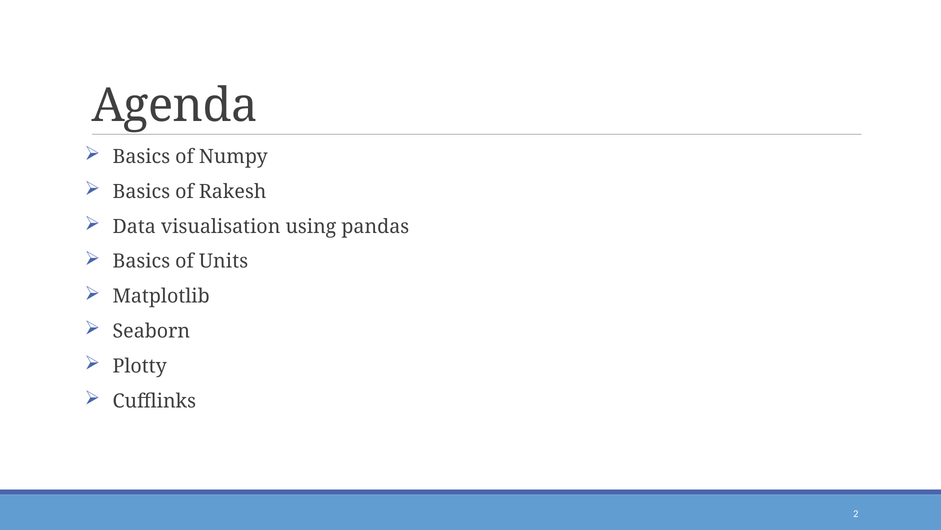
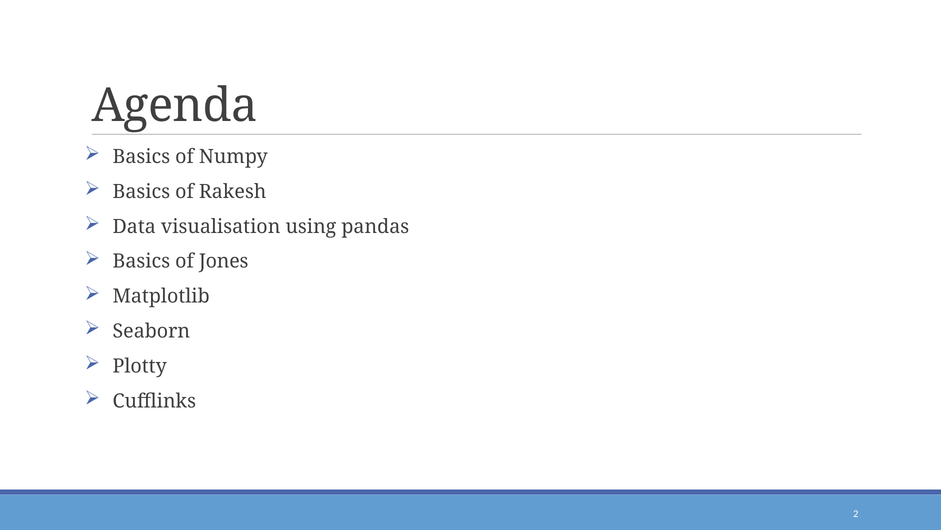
Units: Units -> Jones
